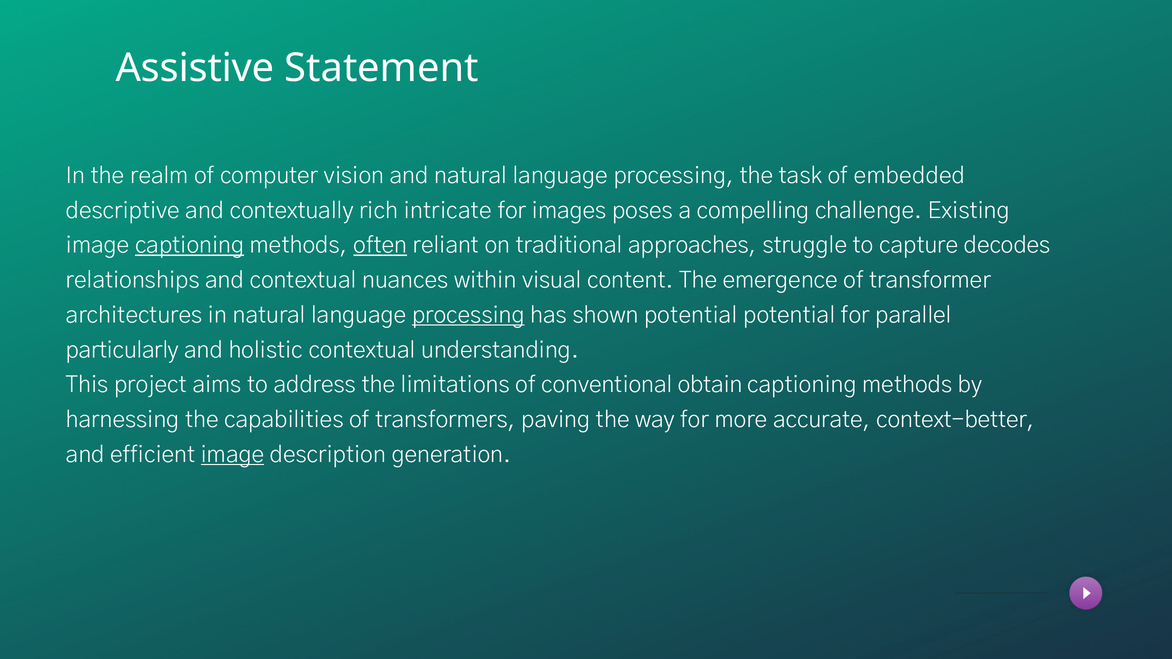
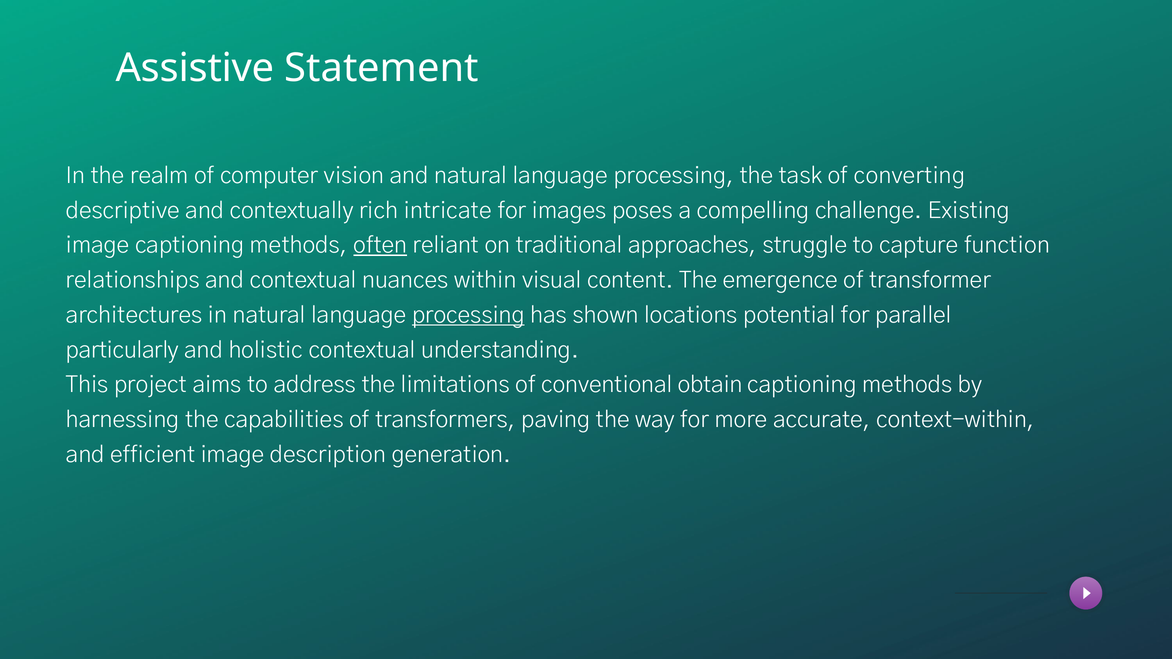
embedded: embedded -> converting
captioning at (190, 245) underline: present -> none
decodes: decodes -> function
shown potential: potential -> locations
context-better: context-better -> context-within
image at (232, 455) underline: present -> none
